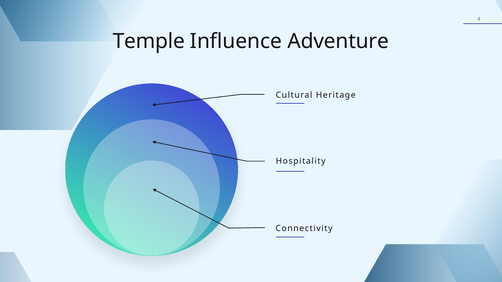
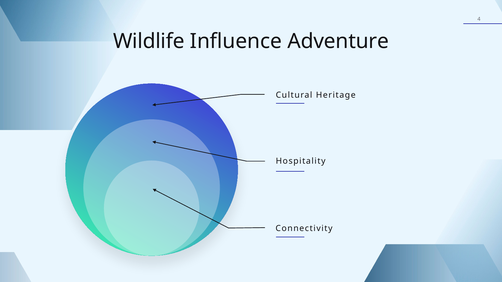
Temple: Temple -> Wildlife
